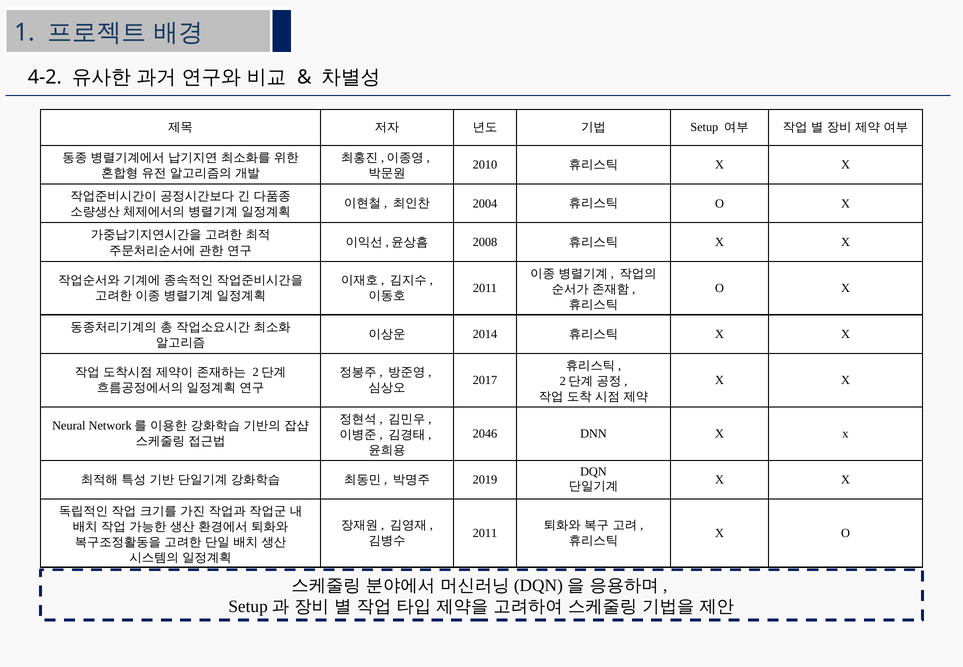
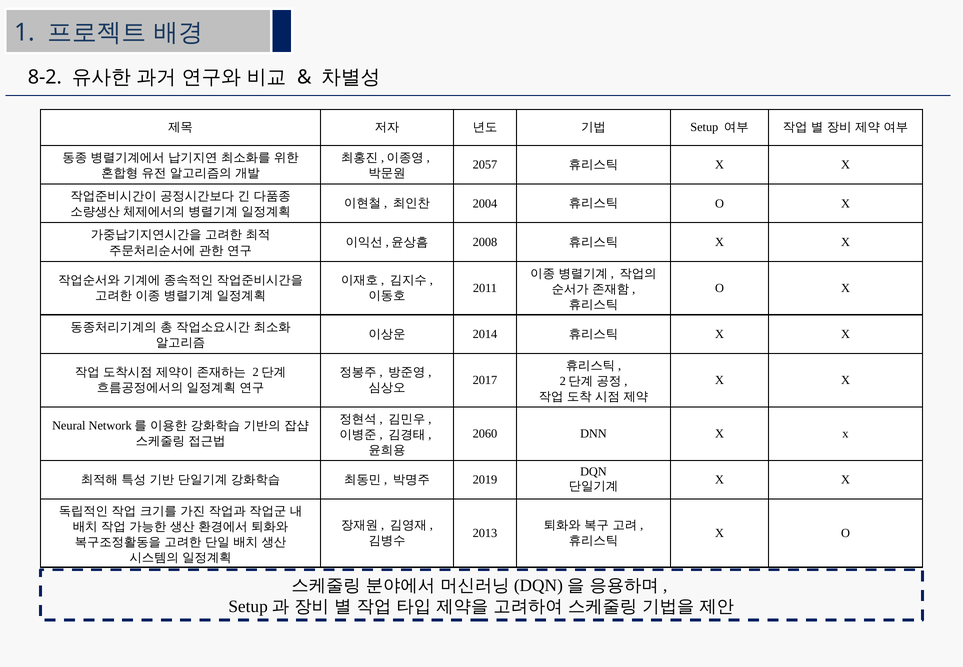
4-2: 4-2 -> 8-2
2010: 2010 -> 2057
2046: 2046 -> 2060
2011 at (485, 533): 2011 -> 2013
